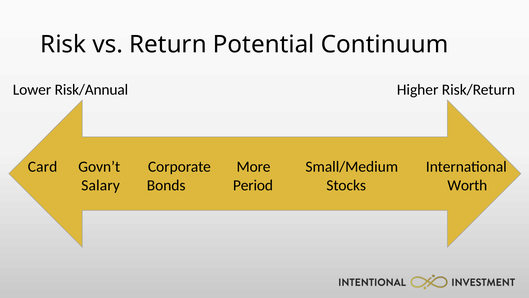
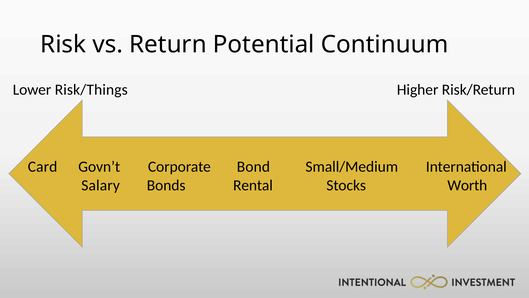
Risk/Annual: Risk/Annual -> Risk/Things
More: More -> Bond
Period: Period -> Rental
